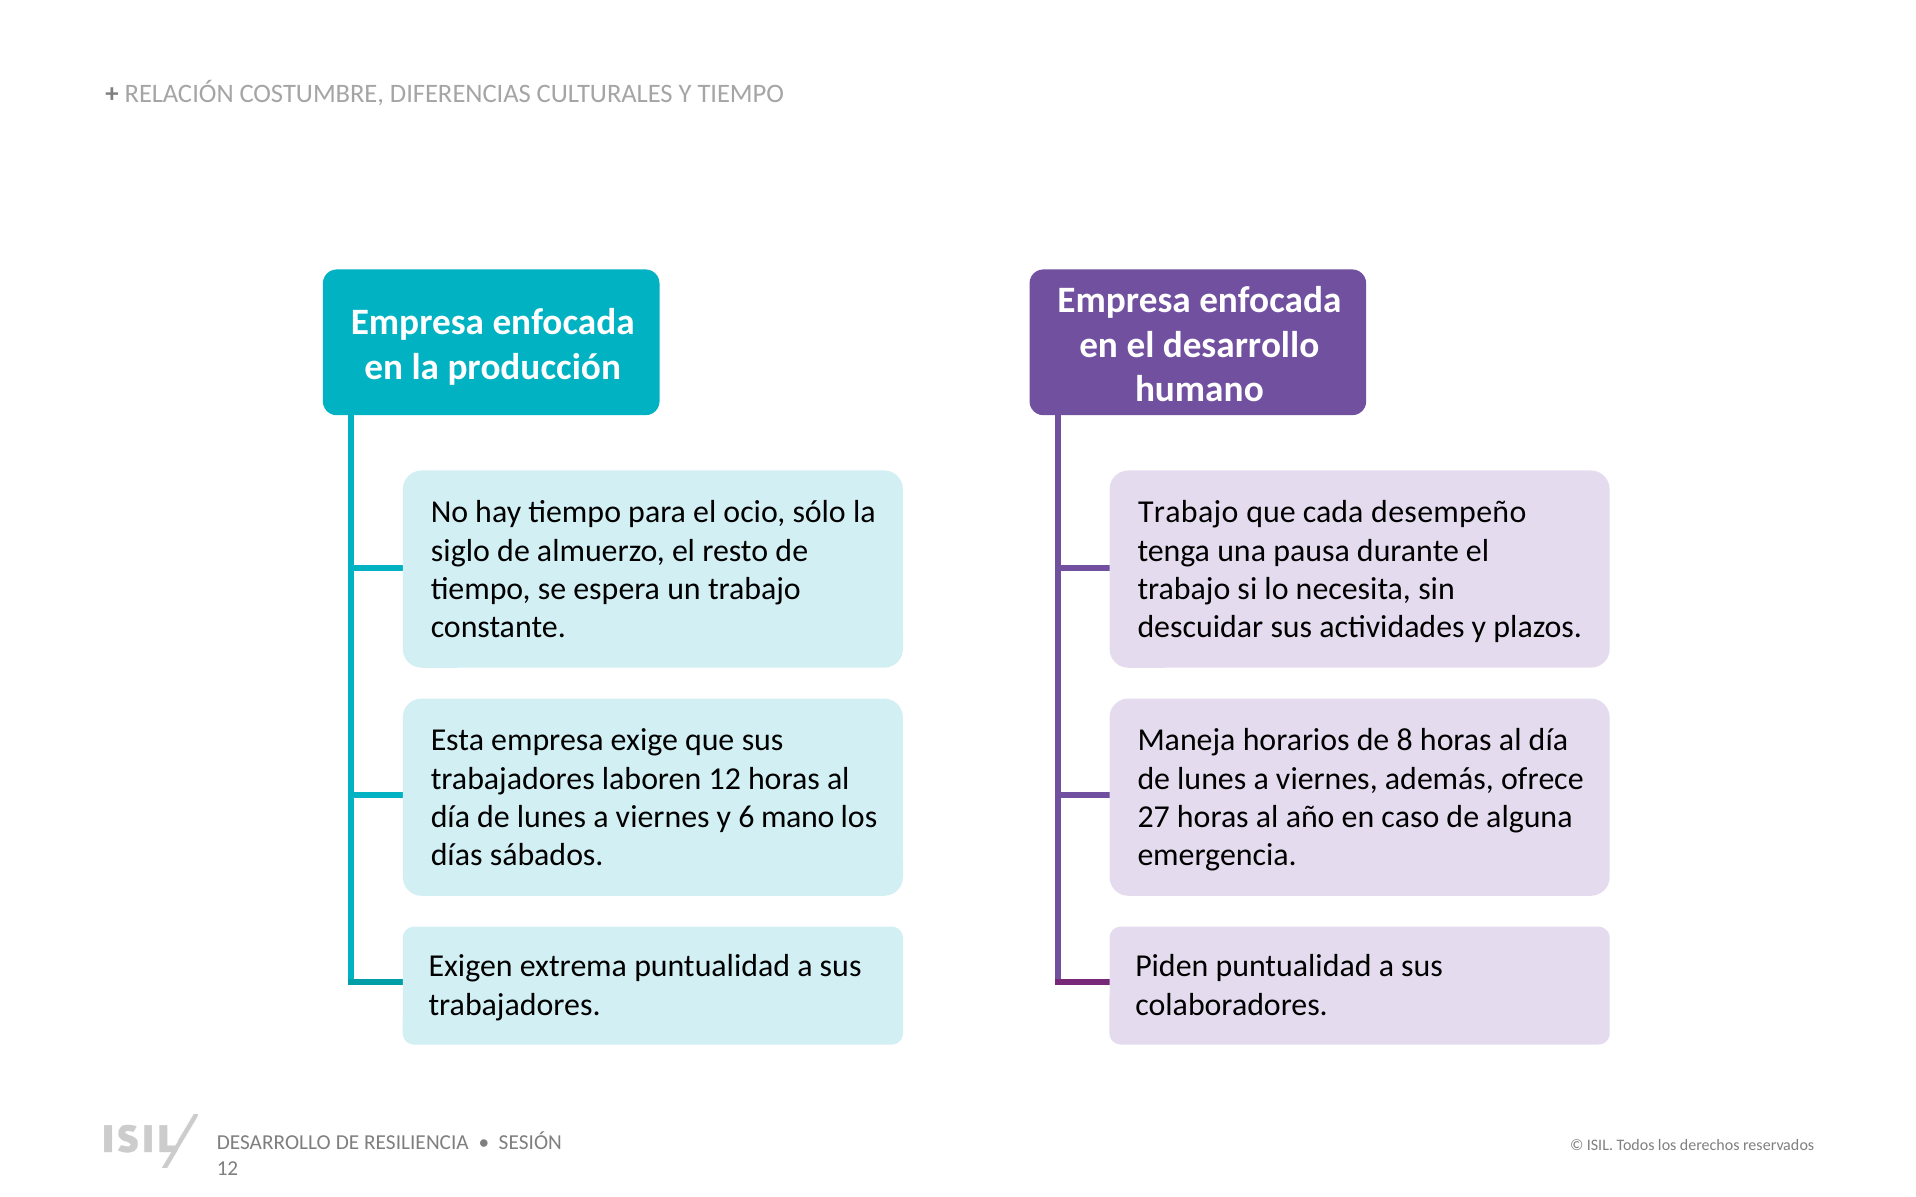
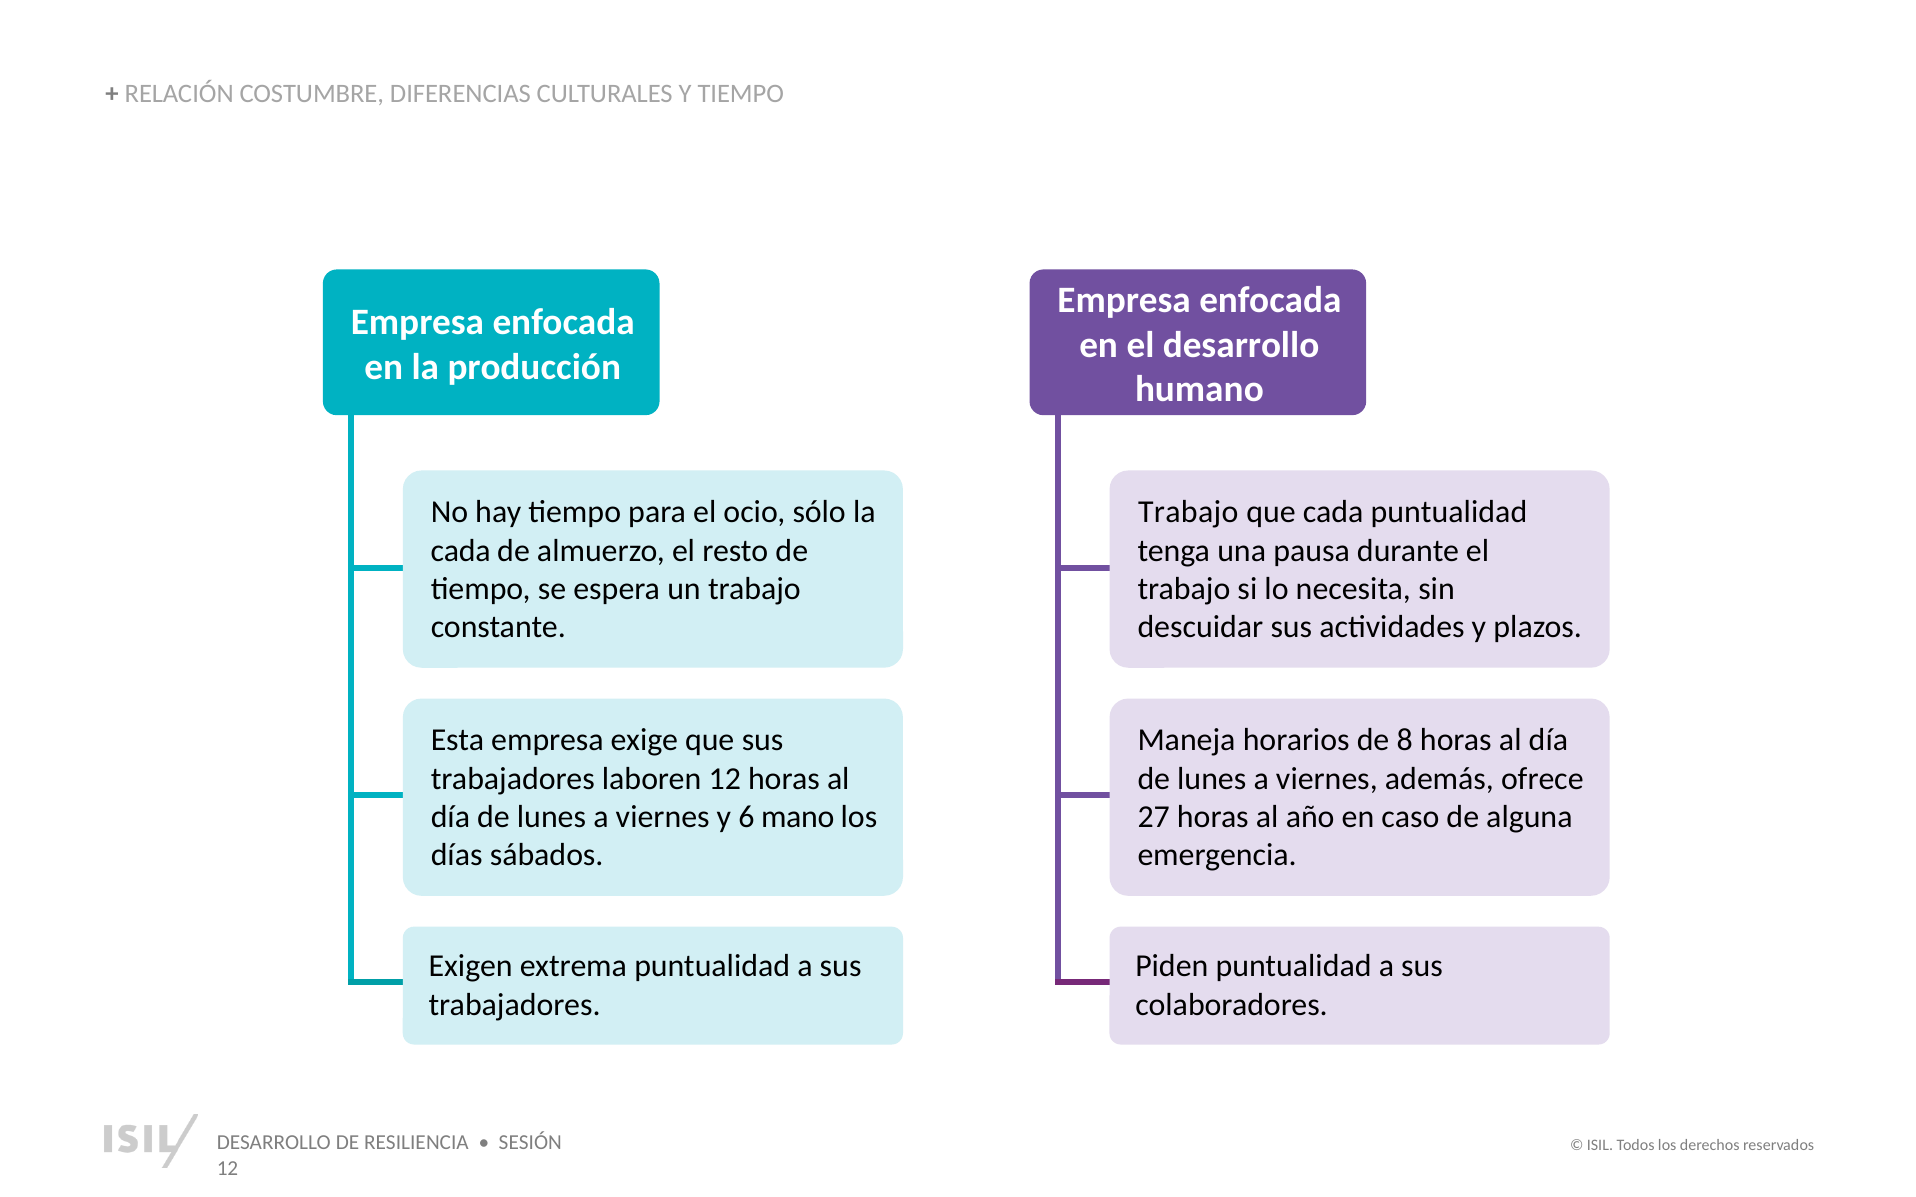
cada desempeño: desempeño -> puntualidad
siglo at (460, 551): siglo -> cada
